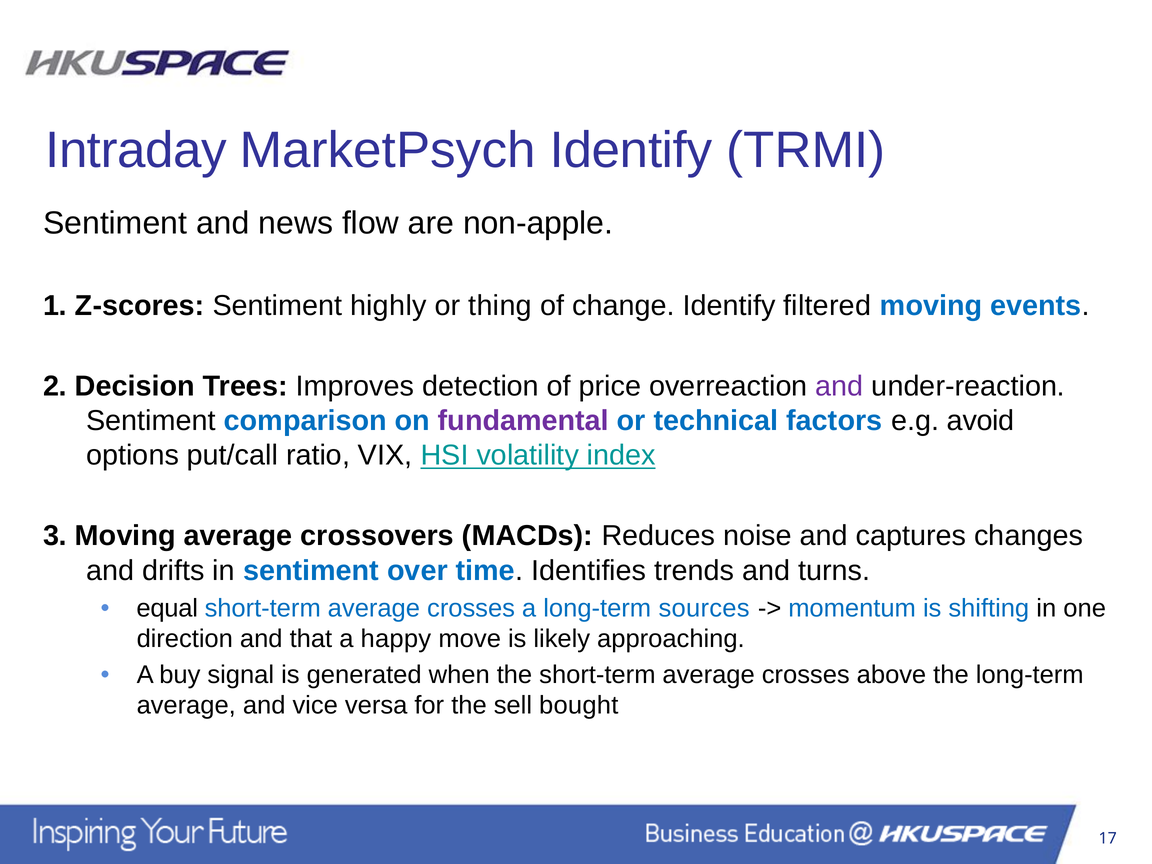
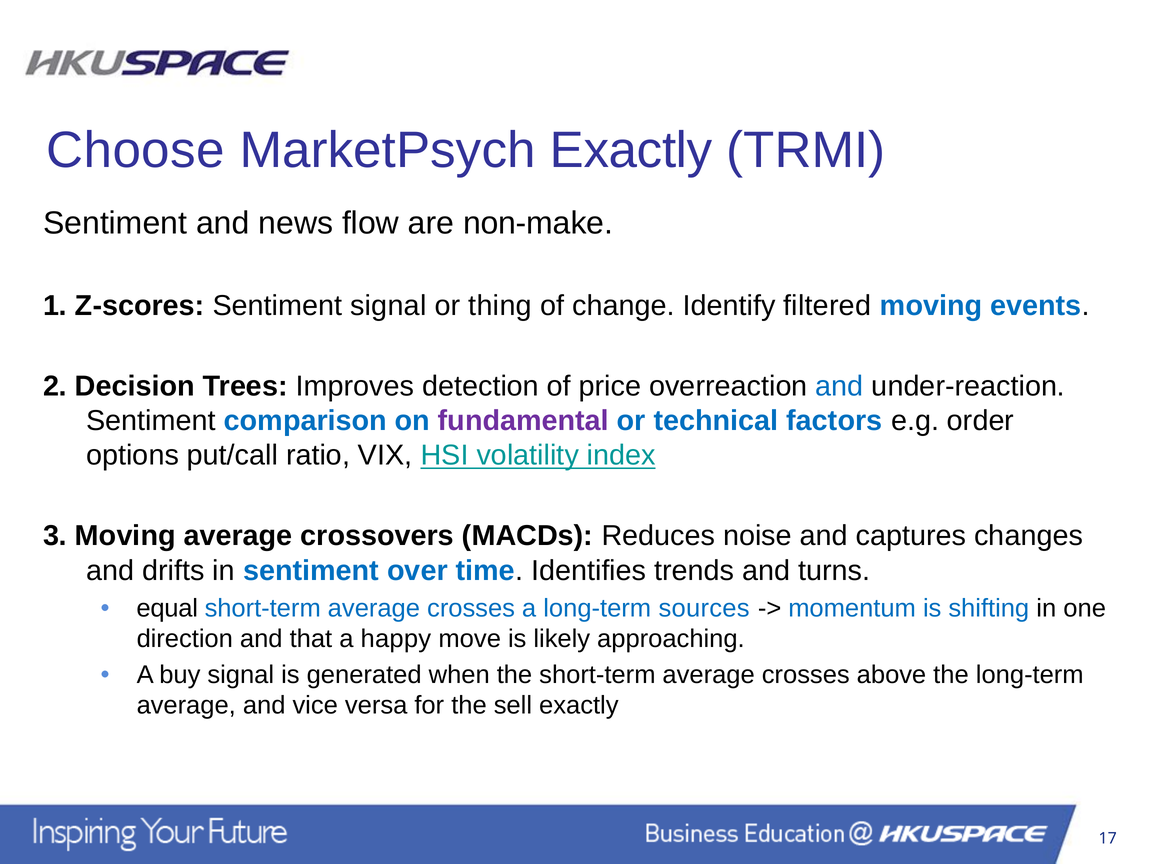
Intraday: Intraday -> Choose
MarketPsych Identify: Identify -> Exactly
non-apple: non-apple -> non-make
Sentiment highly: highly -> signal
and at (839, 386) colour: purple -> blue
avoid: avoid -> order
sell bought: bought -> exactly
